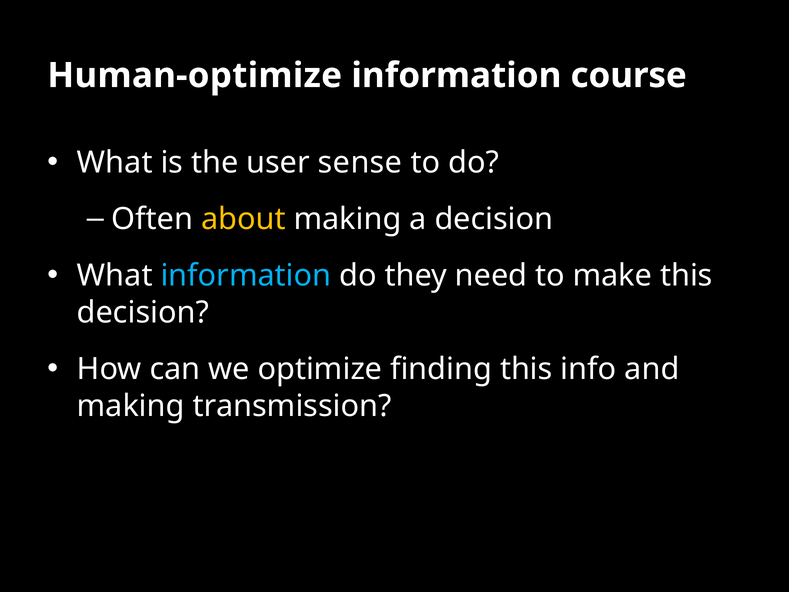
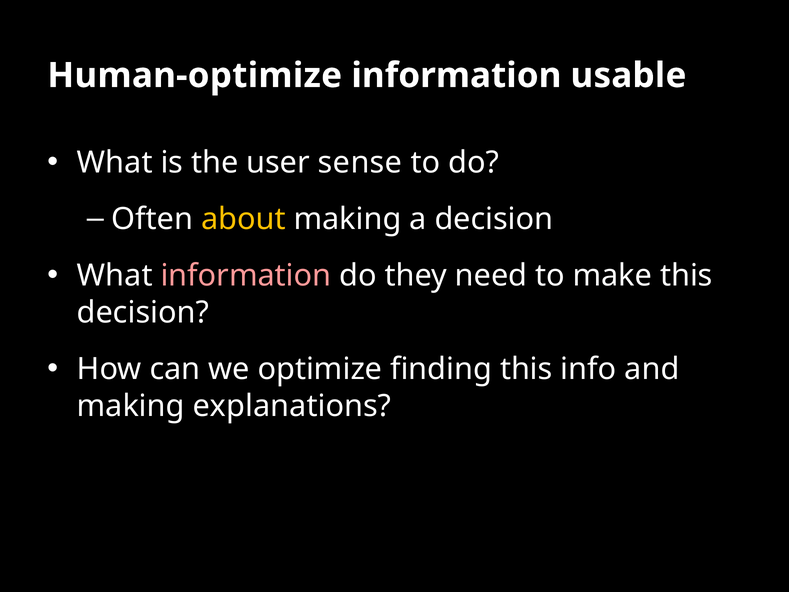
course: course -> usable
information at (246, 276) colour: light blue -> pink
transmission: transmission -> explanations
